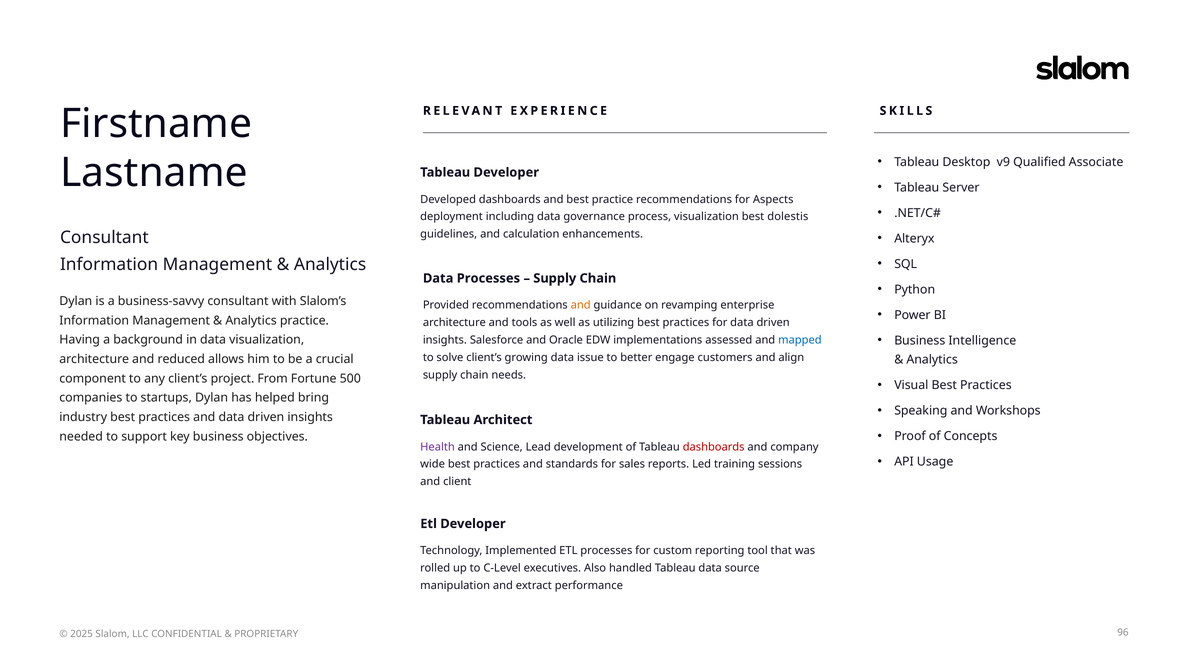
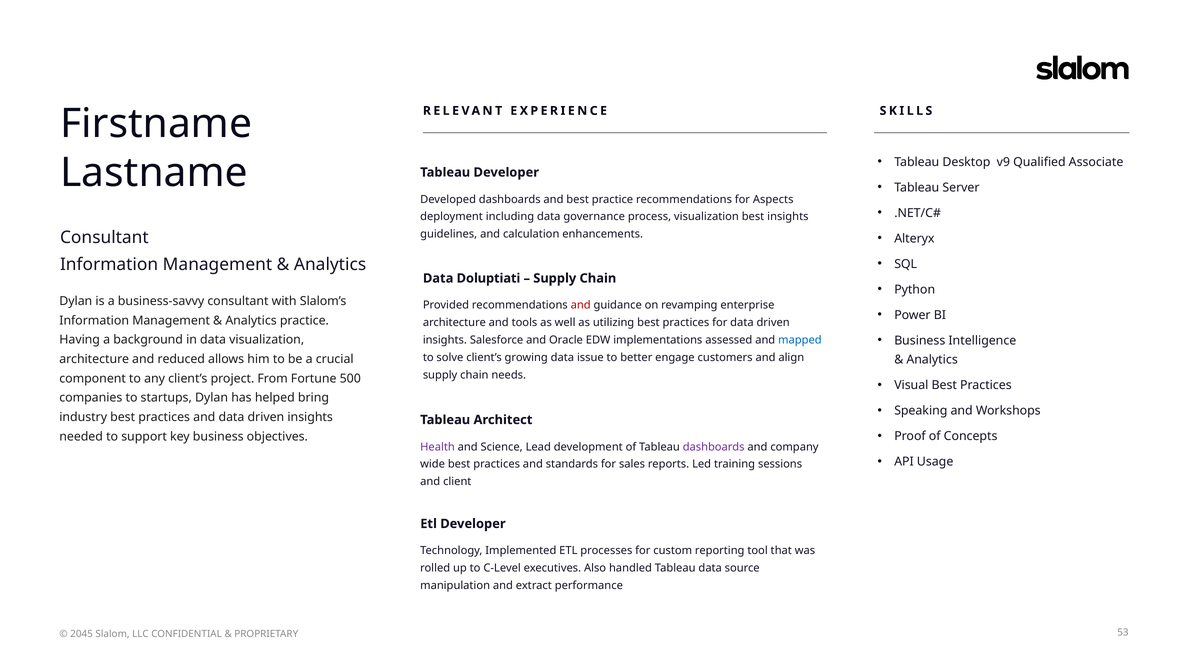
best dolestis: dolestis -> insights
Data Processes: Processes -> Doluptiati
and at (581, 305) colour: orange -> red
dashboards at (714, 447) colour: red -> purple
2025: 2025 -> 2045
96: 96 -> 53
